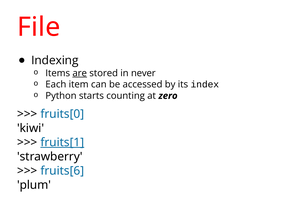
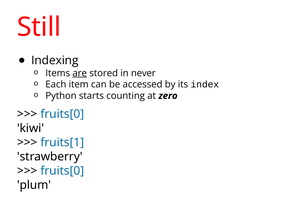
File: File -> Still
fruits[1 underline: present -> none
fruits[6 at (62, 171): fruits[6 -> fruits[0
